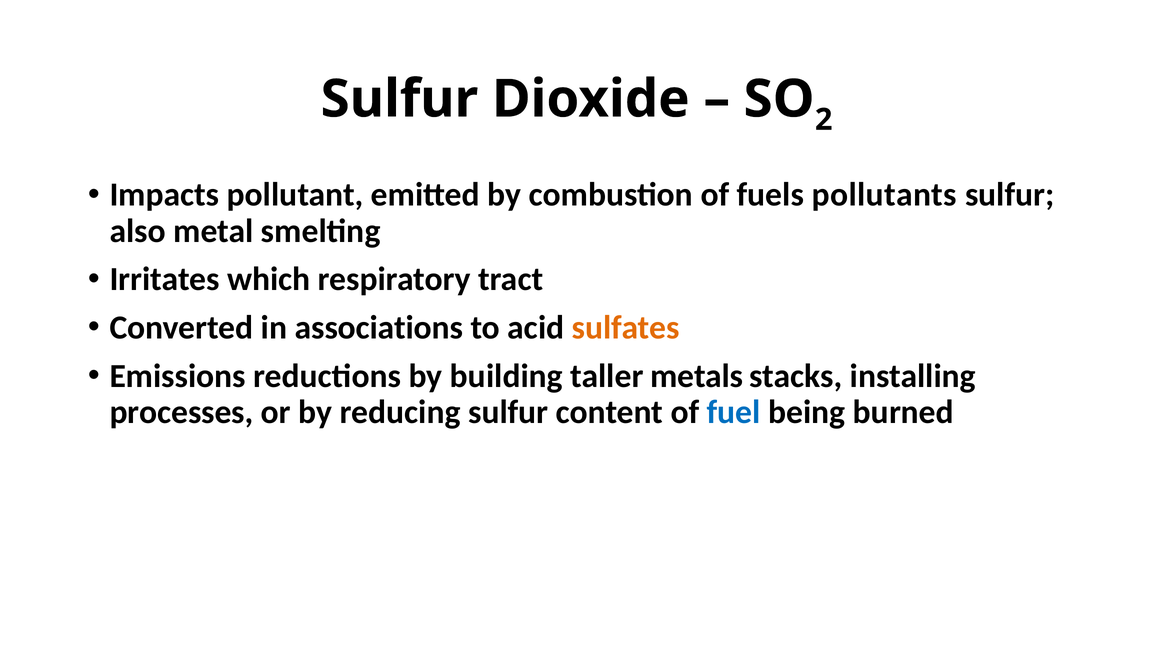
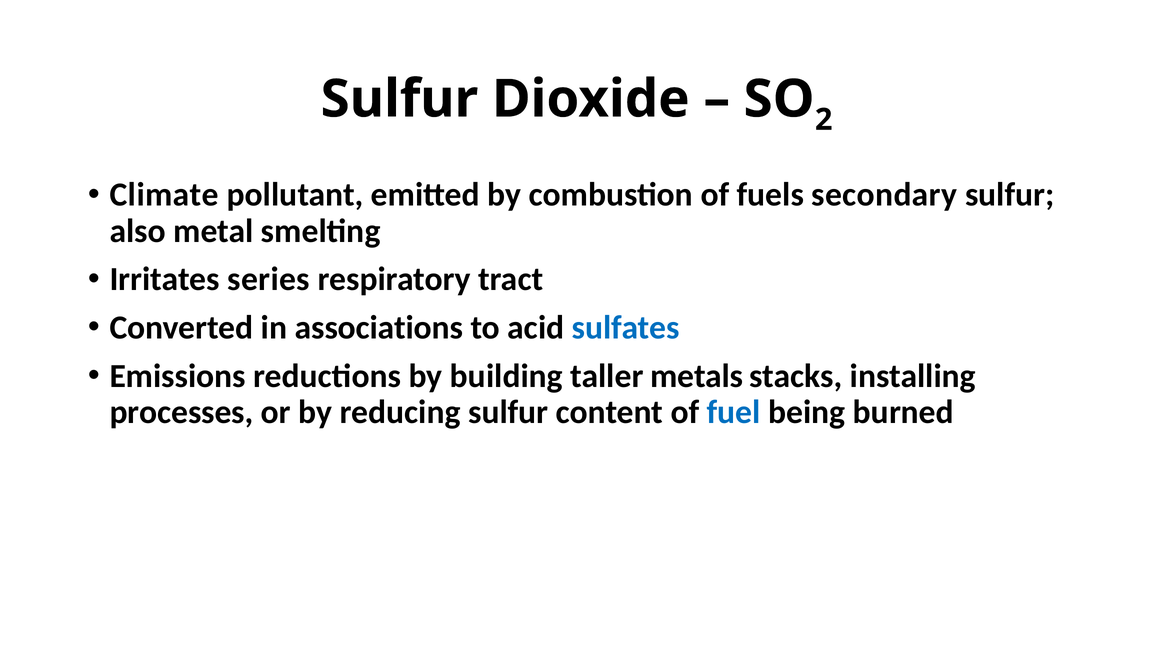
Impacts: Impacts -> Climate
pollutants: pollutants -> secondary
which: which -> series
sulfates colour: orange -> blue
